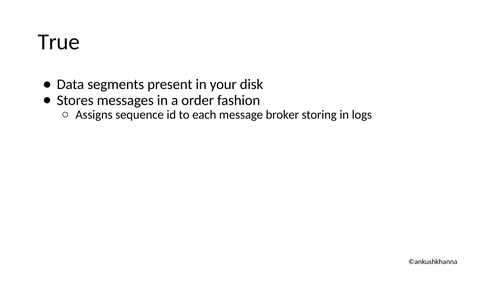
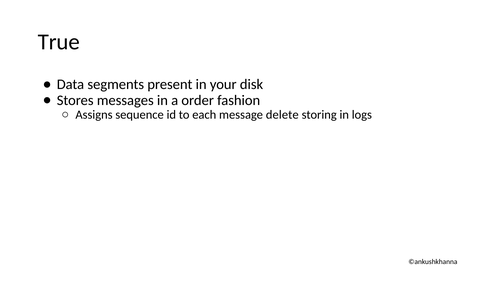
broker: broker -> delete
